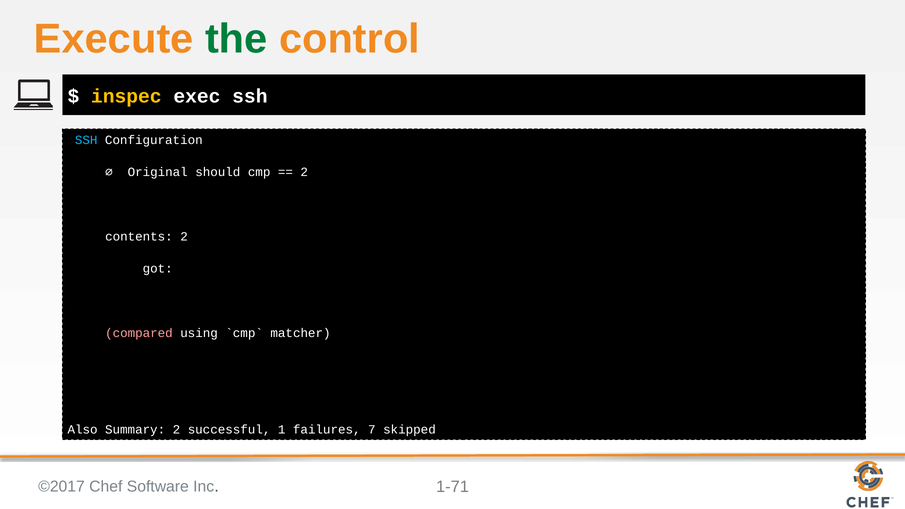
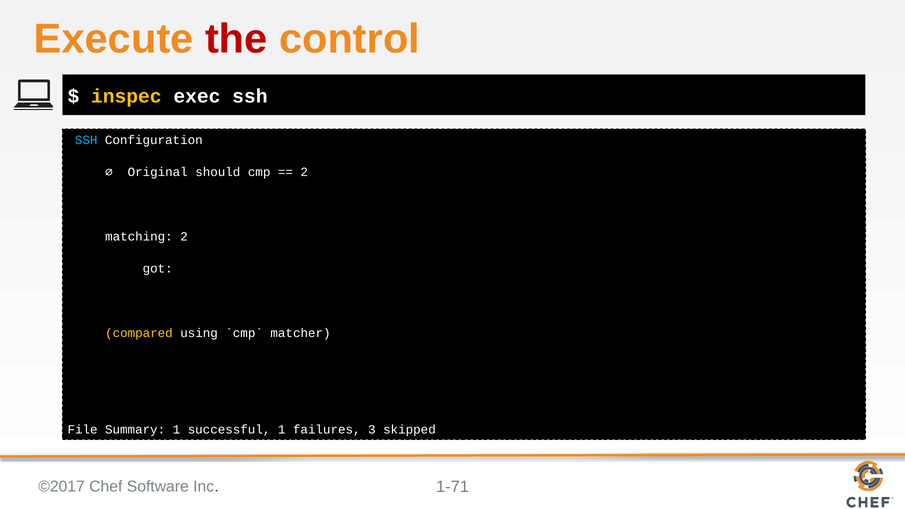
the colour: green -> red
contents: contents -> matching
compared colour: pink -> yellow
Also: Also -> File
Summary 2: 2 -> 1
7: 7 -> 3
